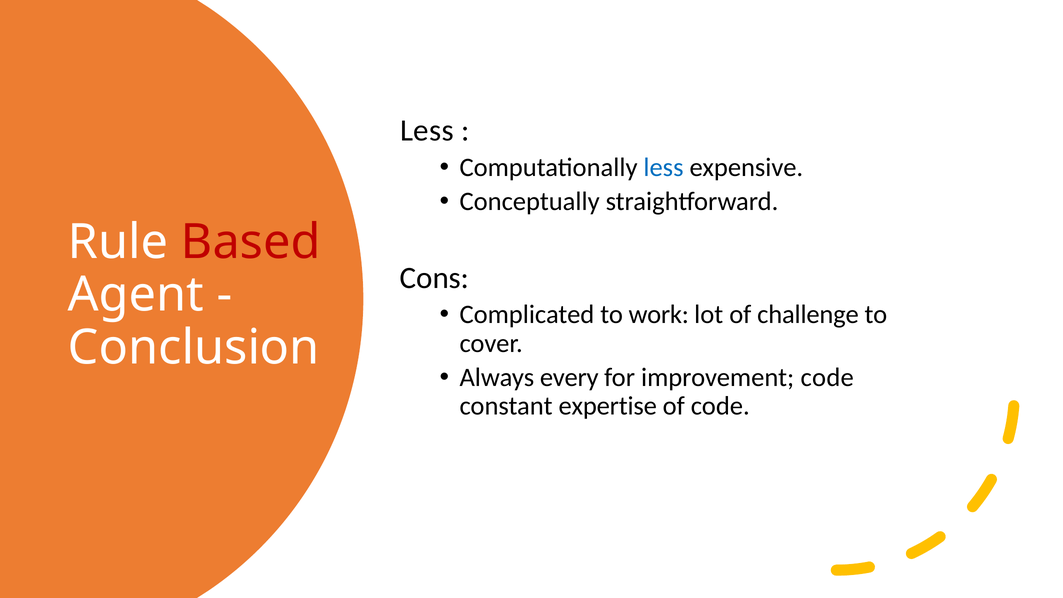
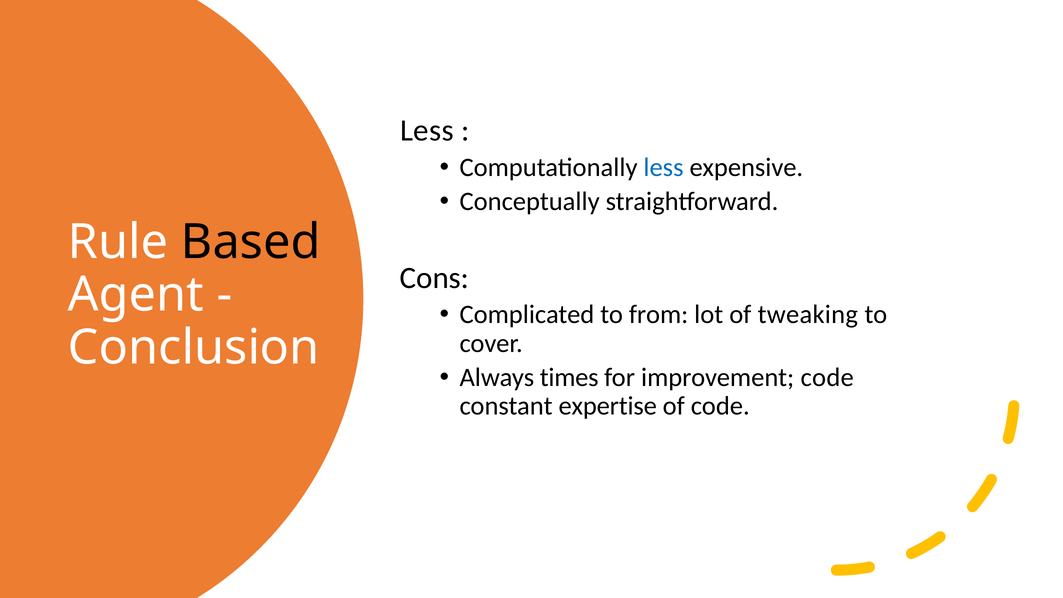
Based colour: red -> black
work: work -> from
challenge: challenge -> tweaking
every: every -> times
